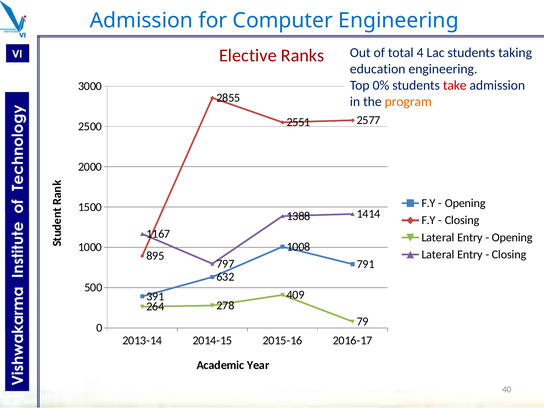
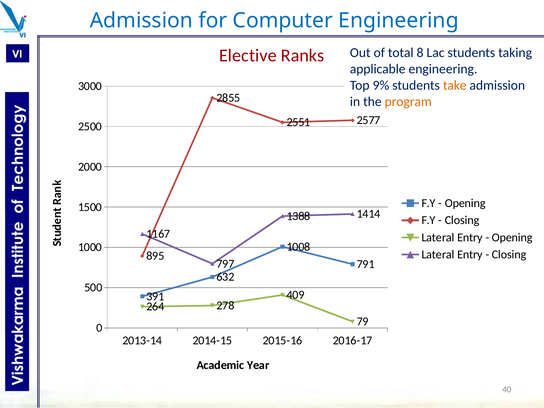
4: 4 -> 8
education: education -> applicable
0%: 0% -> 9%
take colour: red -> orange
